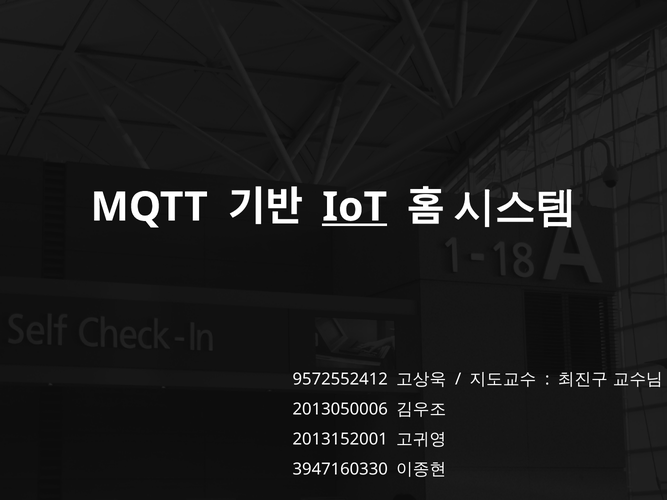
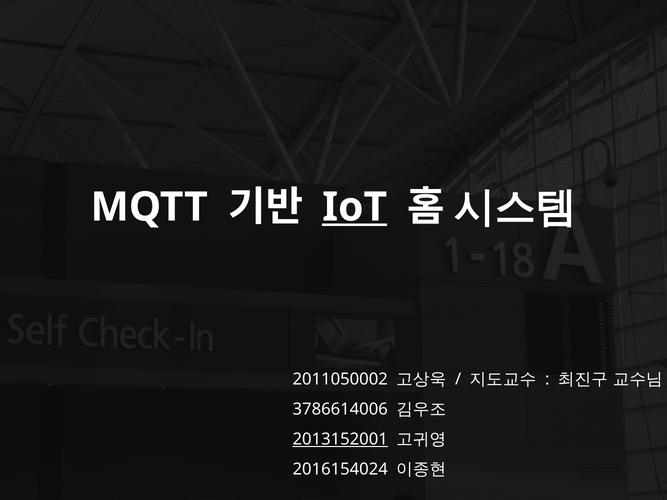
9572552412: 9572552412 -> 2011050002
2013050006: 2013050006 -> 3786614006
2013152001 underline: none -> present
3947160330: 3947160330 -> 2016154024
